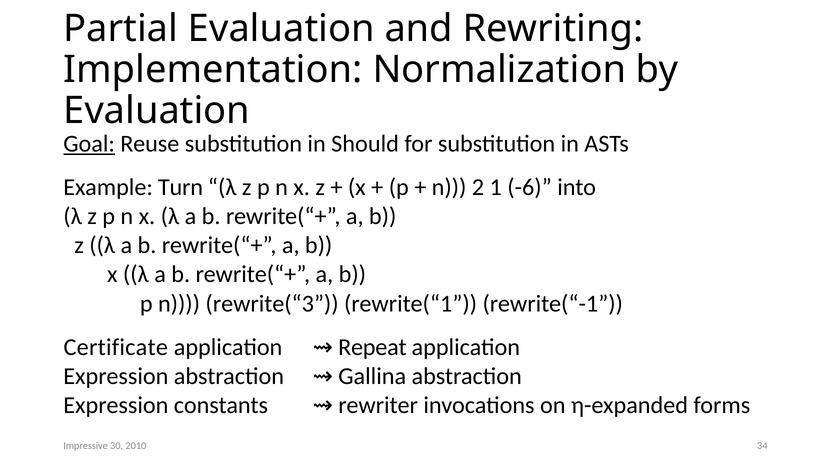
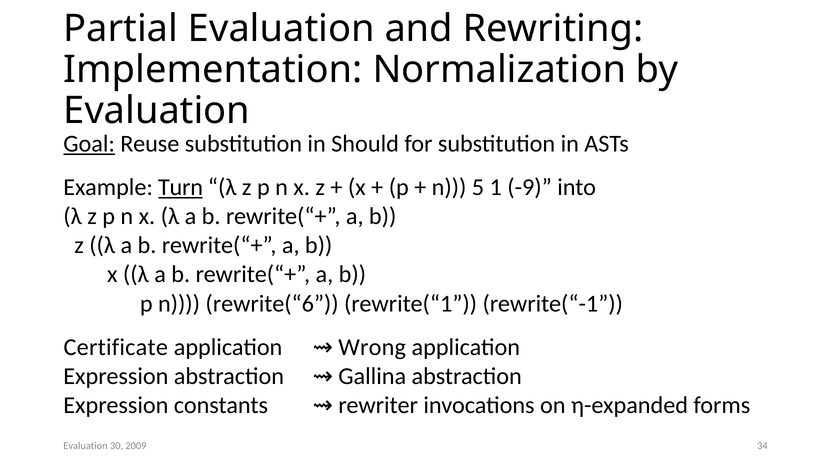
Turn underline: none -> present
2: 2 -> 5
-6: -6 -> -9
rewrite(“3: rewrite(“3 -> rewrite(“6
Repeat: Repeat -> Wrong
Impressive at (86, 446): Impressive -> Evaluation
2010: 2010 -> 2009
